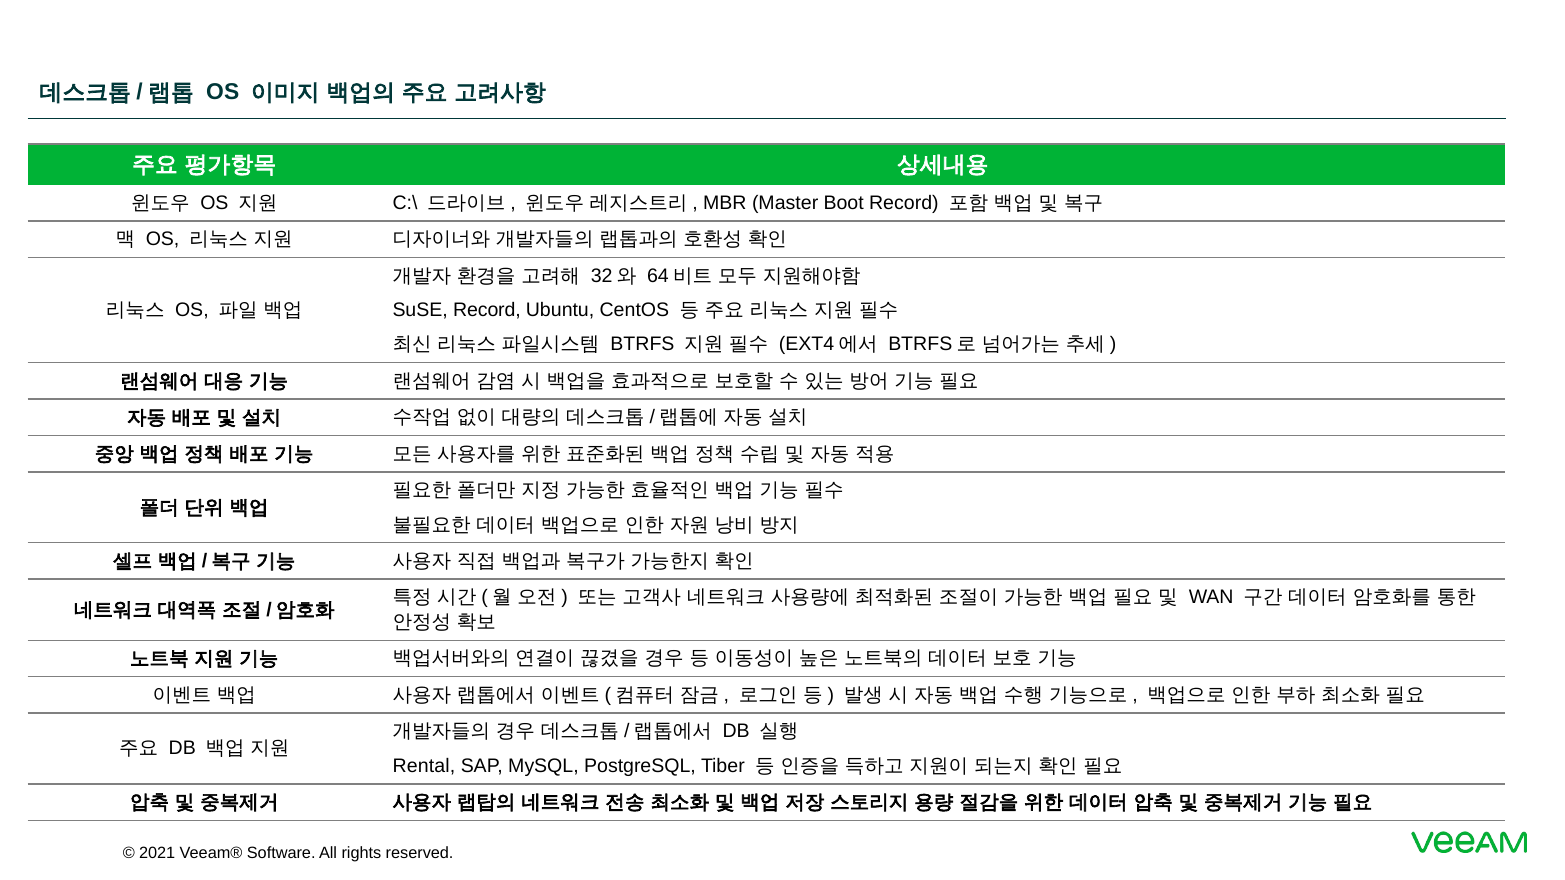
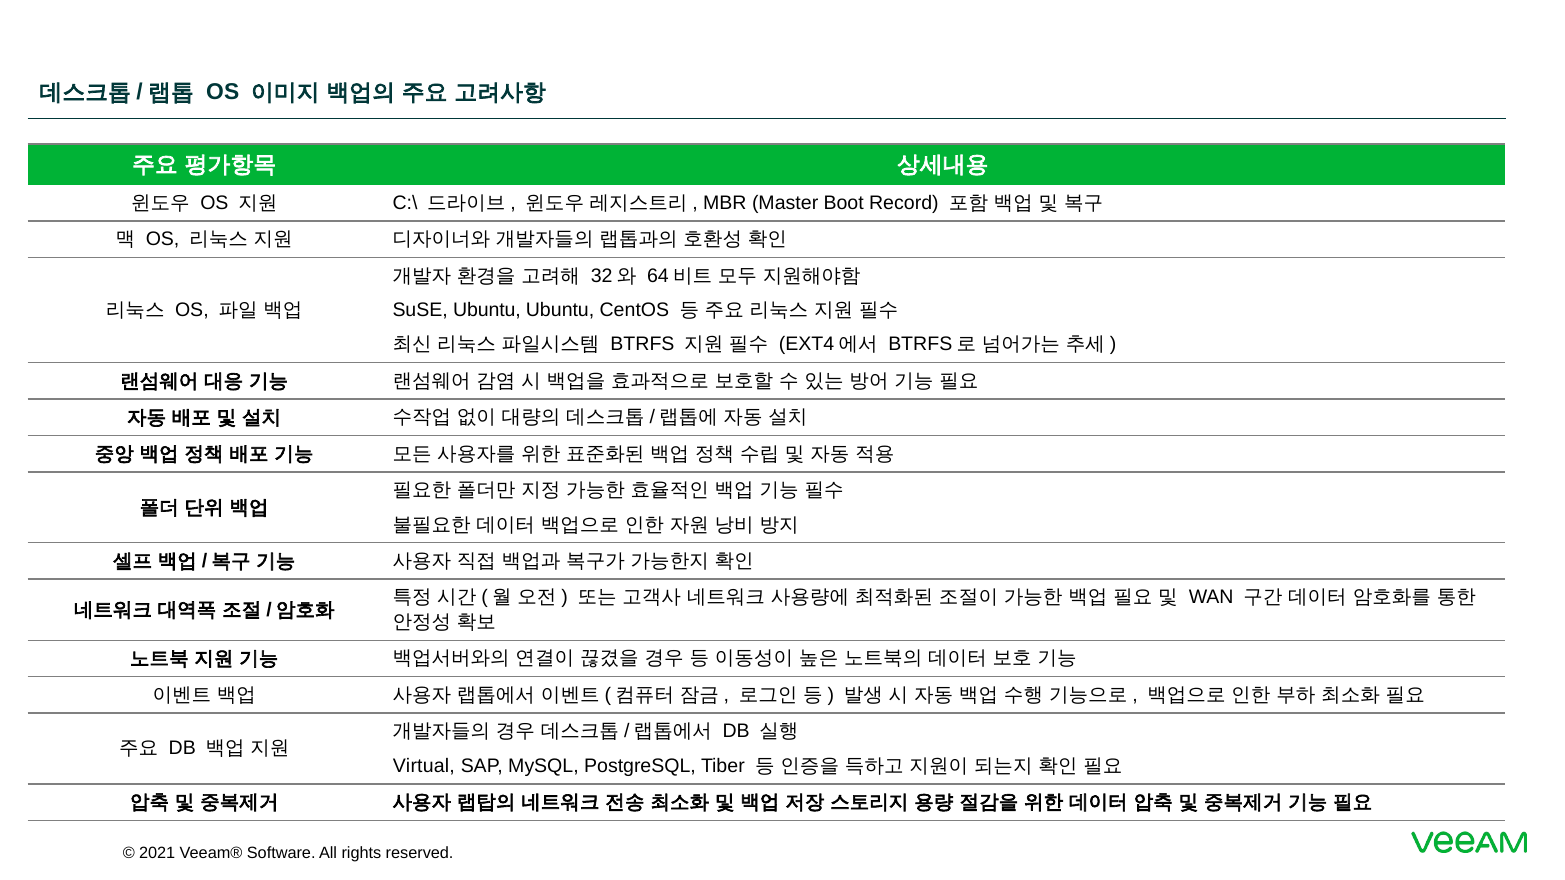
SuSE Record: Record -> Ubuntu
Rental: Rental -> Virtual
